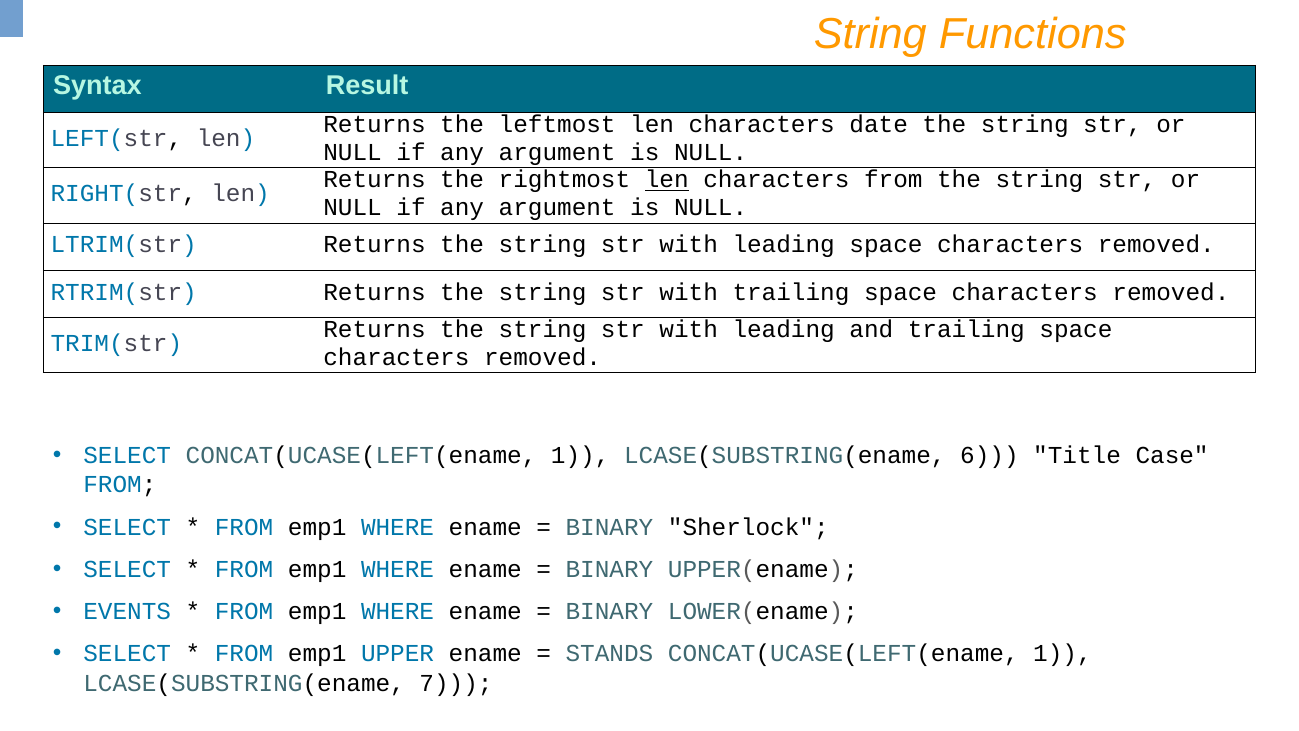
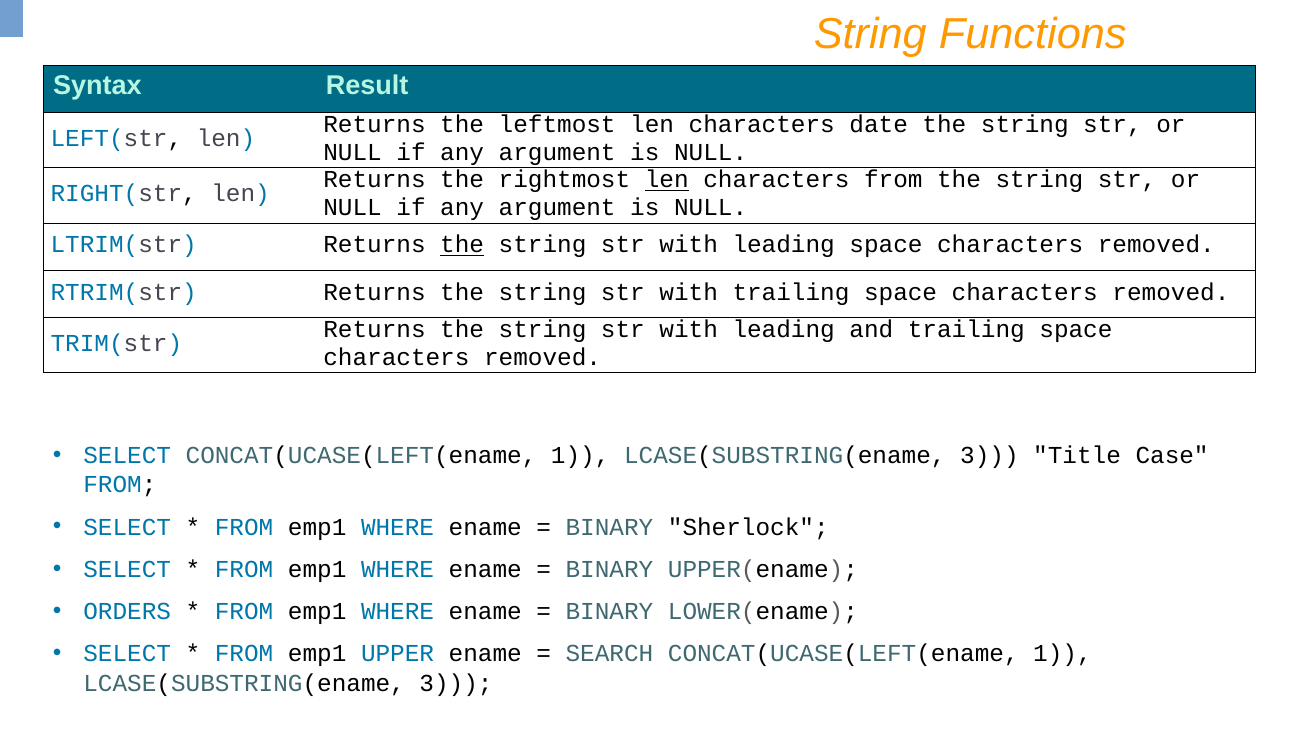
the at (462, 245) underline: none -> present
6 at (989, 455): 6 -> 3
EVENTS: EVENTS -> ORDERS
STANDS: STANDS -> SEARCH
7 at (456, 683): 7 -> 3
